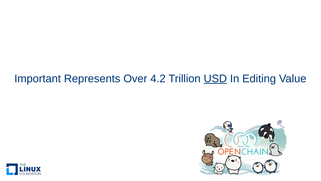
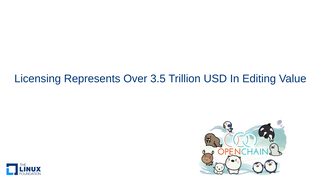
Important: Important -> Licensing
4.2: 4.2 -> 3.5
USD underline: present -> none
